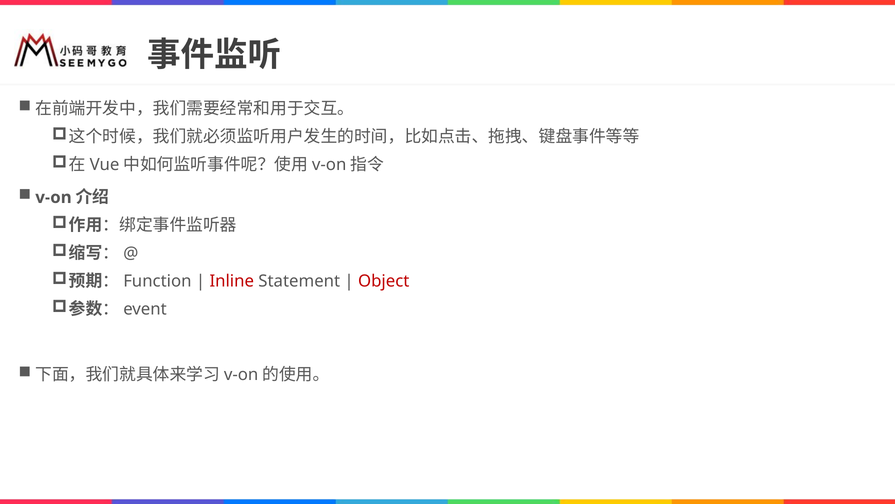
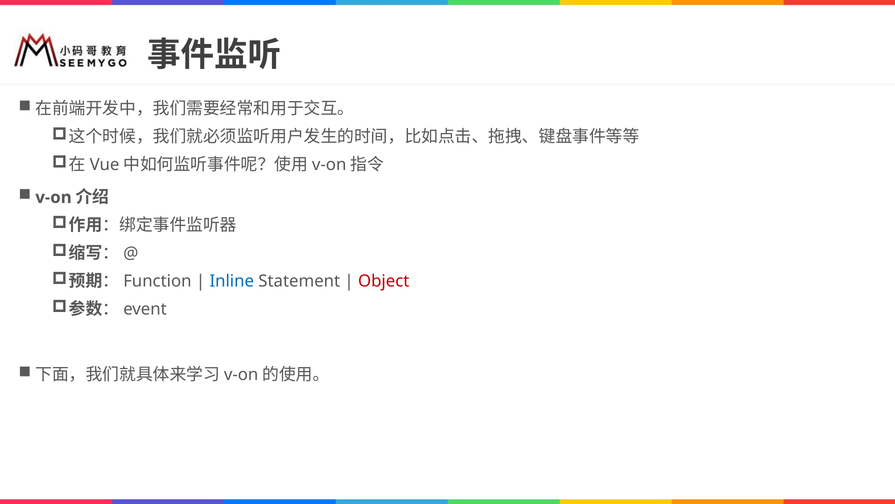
Inline colour: red -> blue
